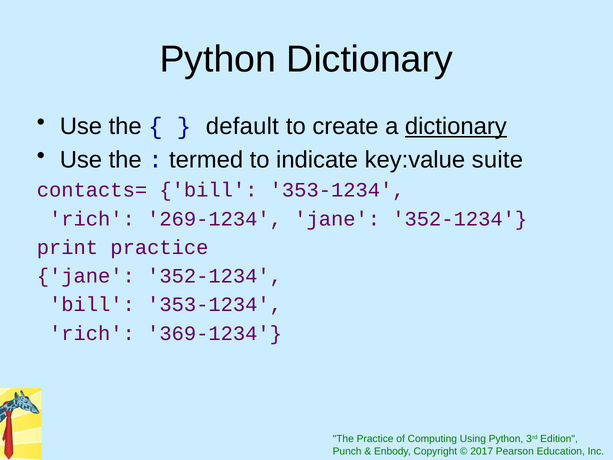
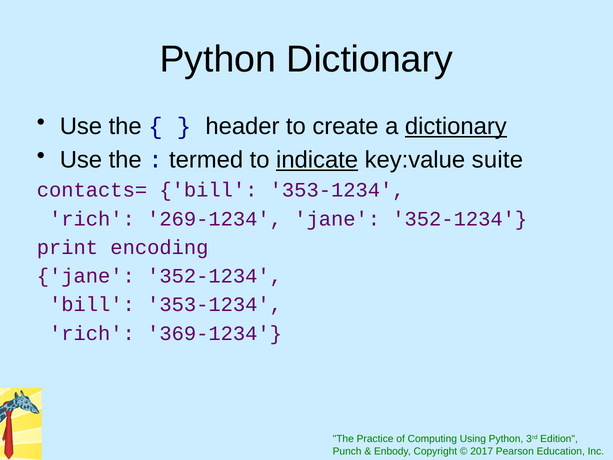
default: default -> header
indicate underline: none -> present
print practice: practice -> encoding
